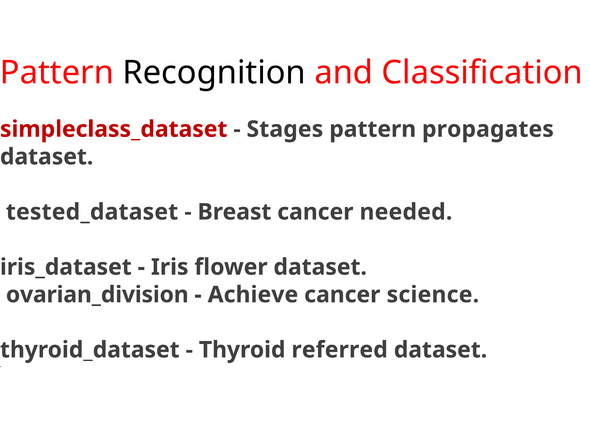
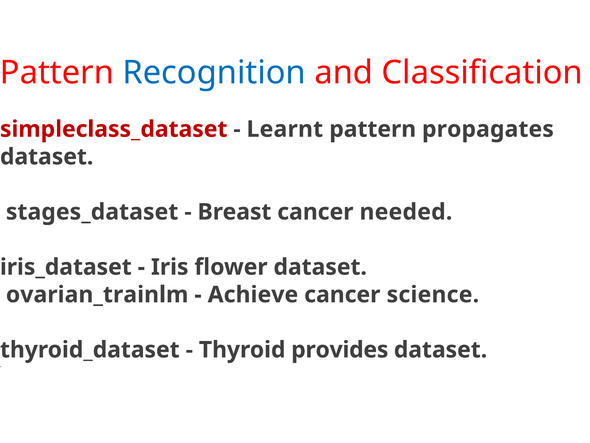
Recognition colour: black -> blue
Stages: Stages -> Learnt
tested_dataset: tested_dataset -> stages_dataset
ovarian_division: ovarian_division -> ovarian_trainlm
referred: referred -> provides
